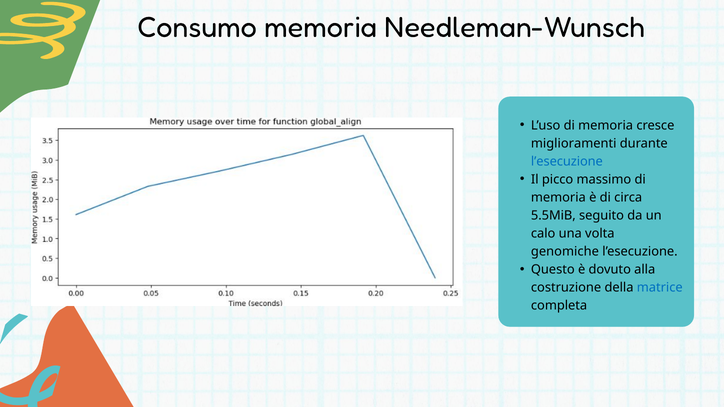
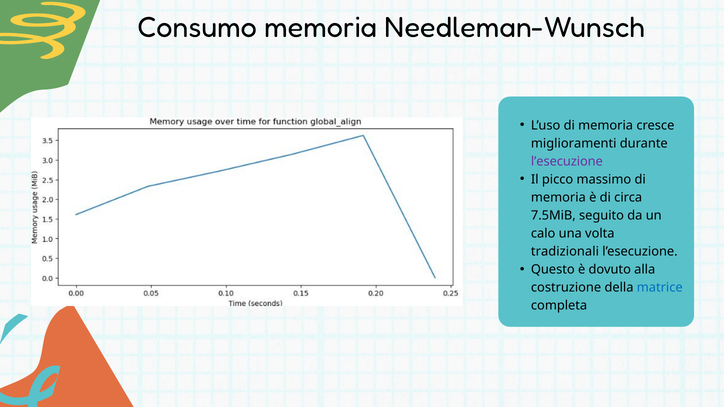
l’esecuzione at (567, 162) colour: blue -> purple
5.5MiB: 5.5MiB -> 7.5MiB
genomiche: genomiche -> tradizionali
